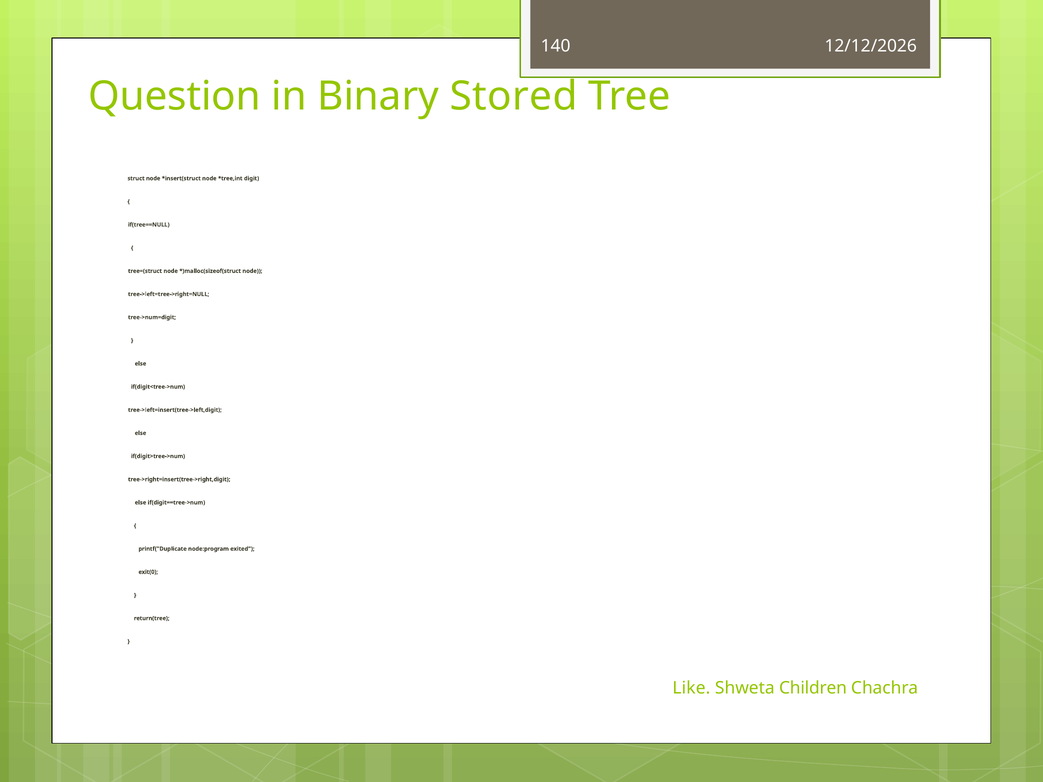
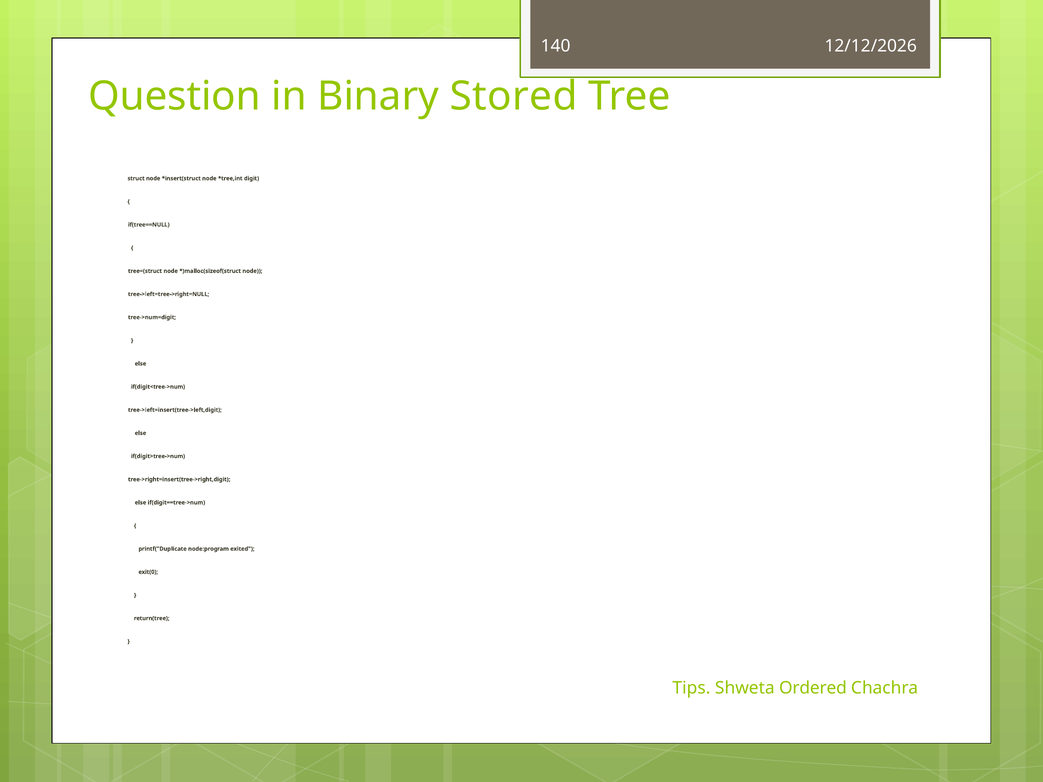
Like: Like -> Tips
Children: Children -> Ordered
